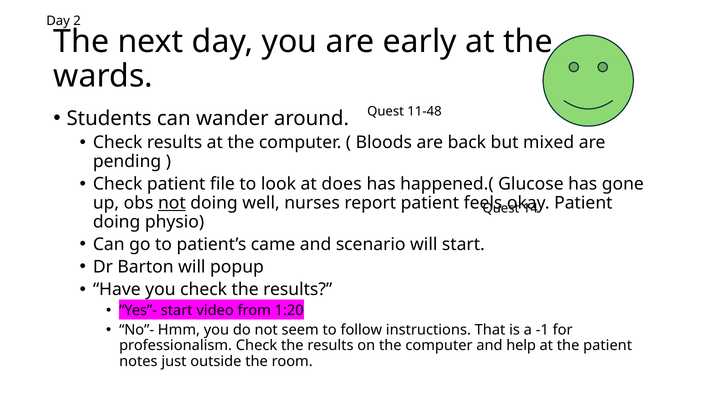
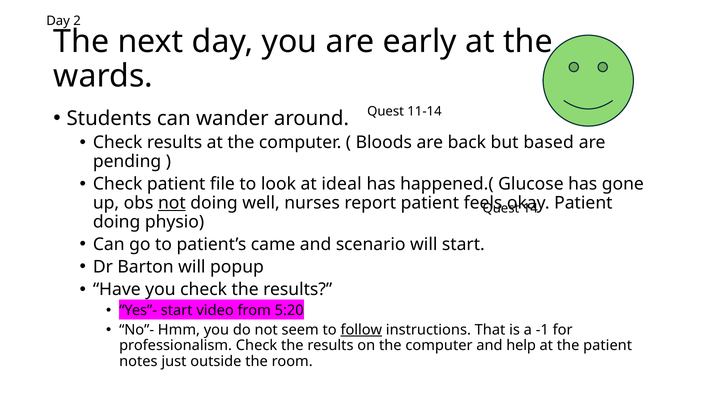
11-48: 11-48 -> 11-14
mixed: mixed -> based
does: does -> ideal
1:20: 1:20 -> 5:20
follow underline: none -> present
